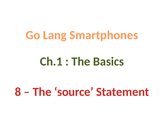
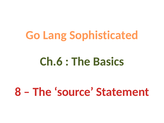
Smartphones: Smartphones -> Sophisticated
Ch.1: Ch.1 -> Ch.6
